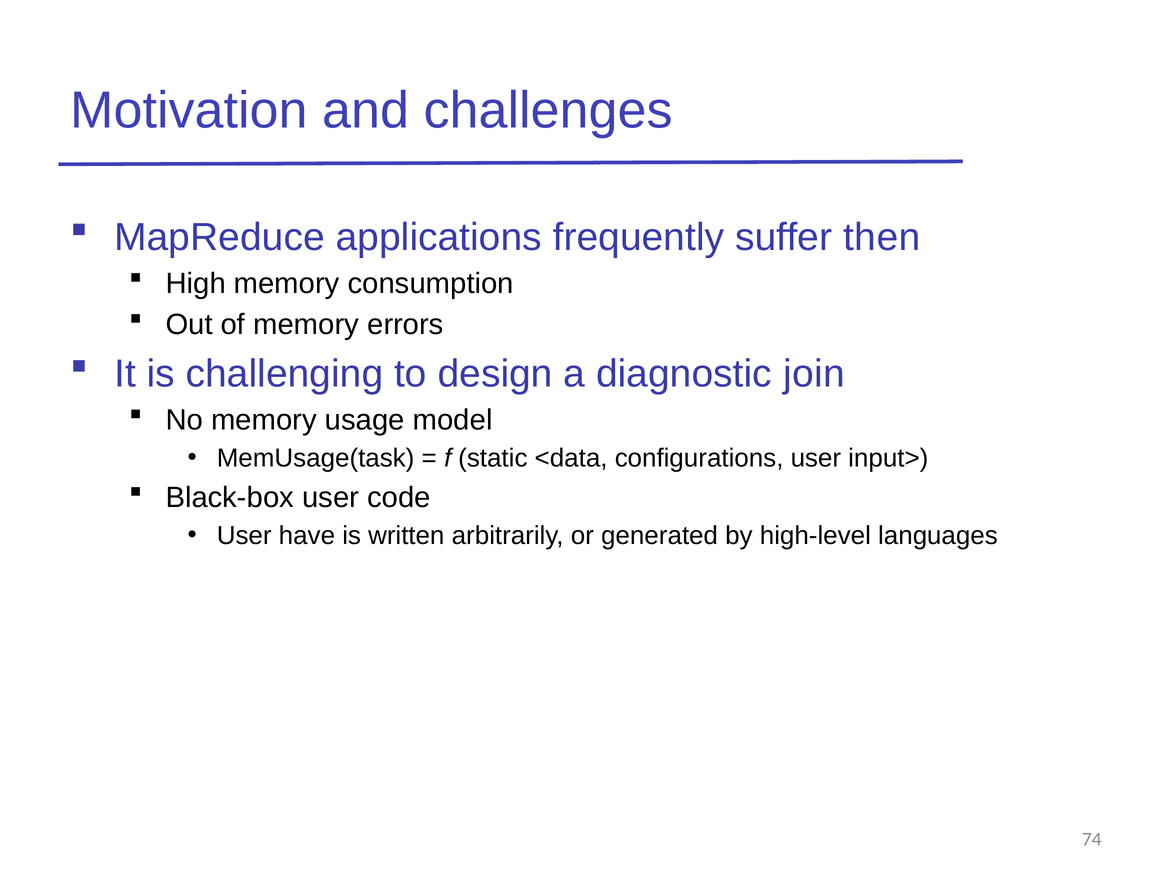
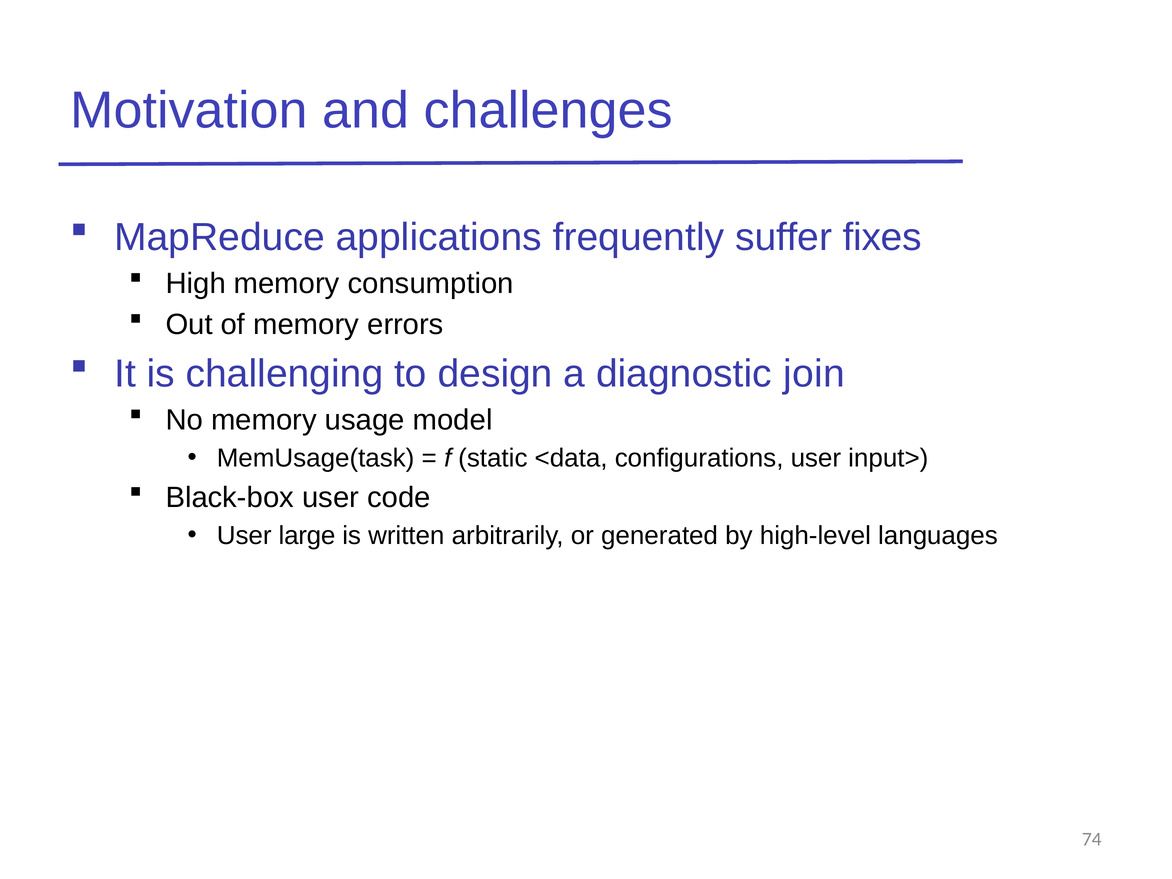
then: then -> fixes
have: have -> large
